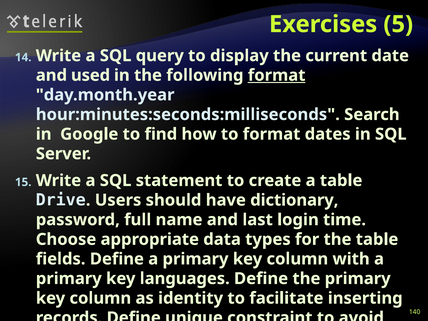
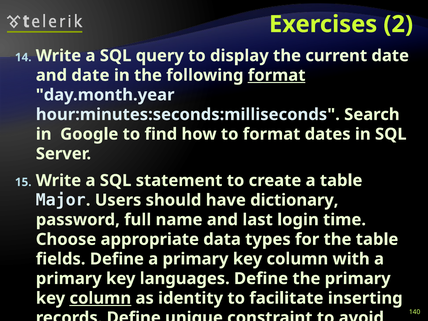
Exercises 5: 5 -> 2
and used: used -> date
Drive: Drive -> Major
column at (100, 298) underline: none -> present
